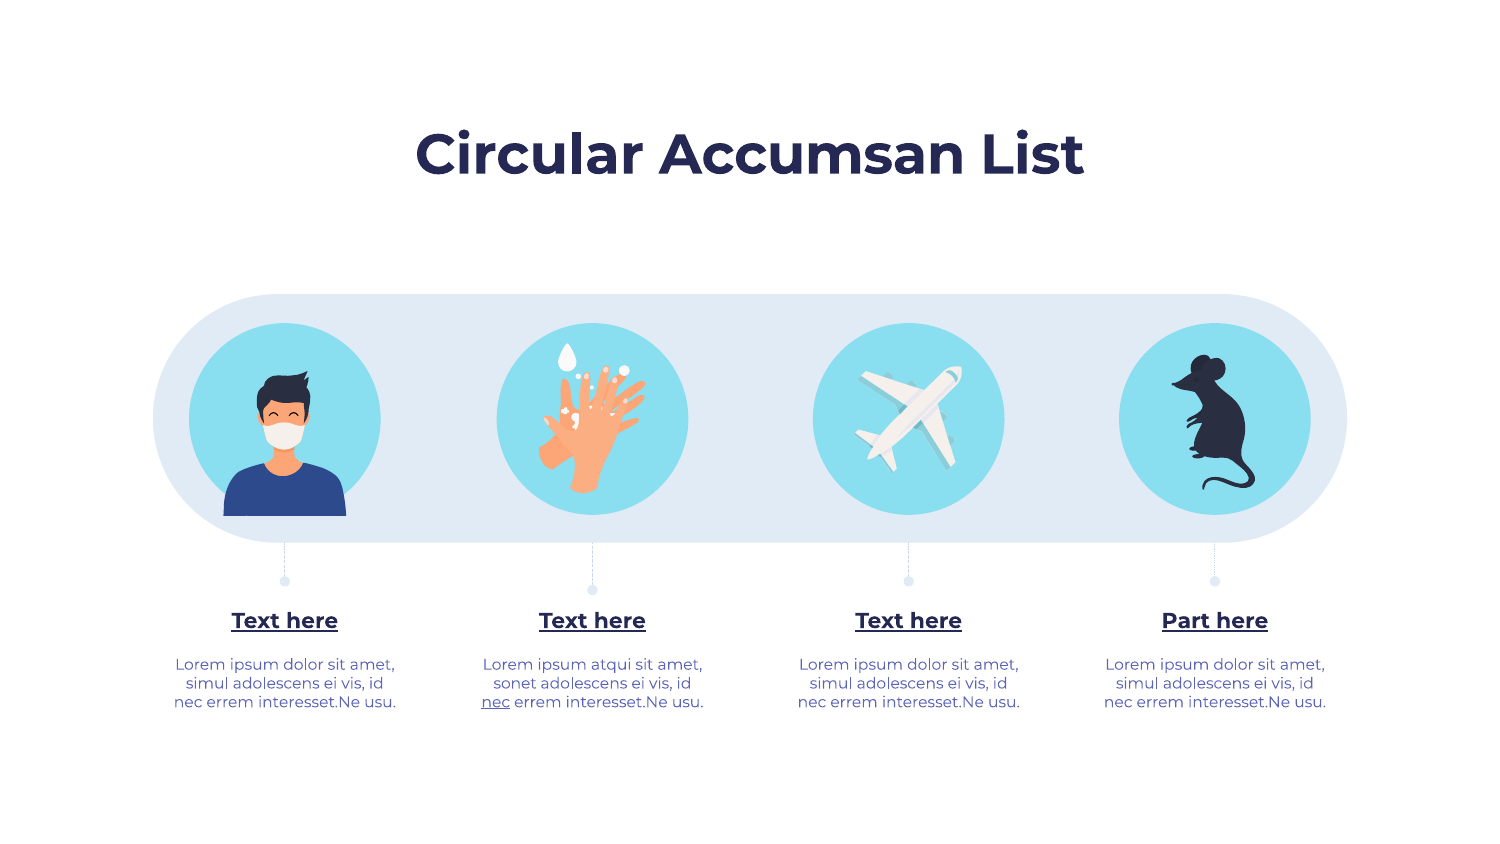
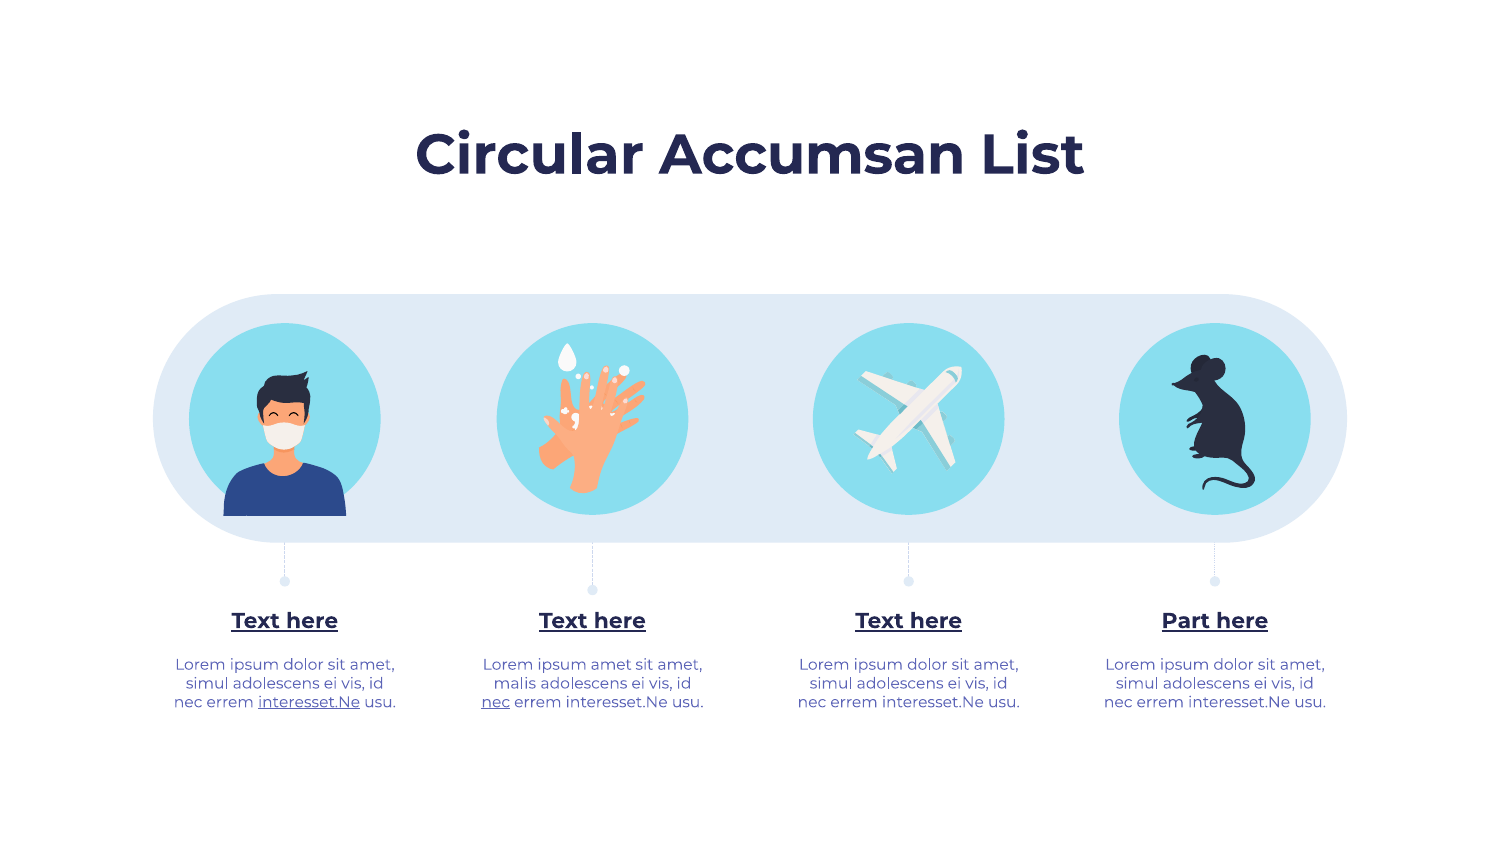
ipsum atqui: atqui -> amet
sonet: sonet -> malis
interesset.Ne at (309, 702) underline: none -> present
